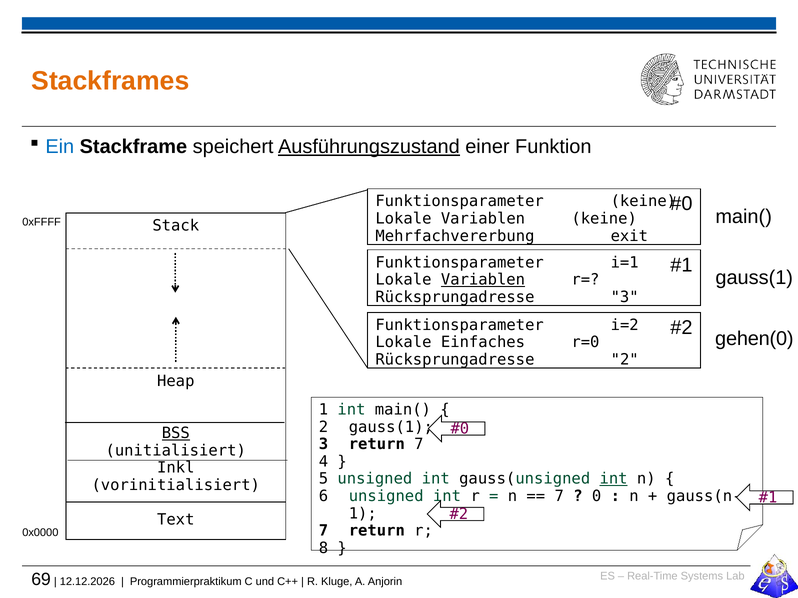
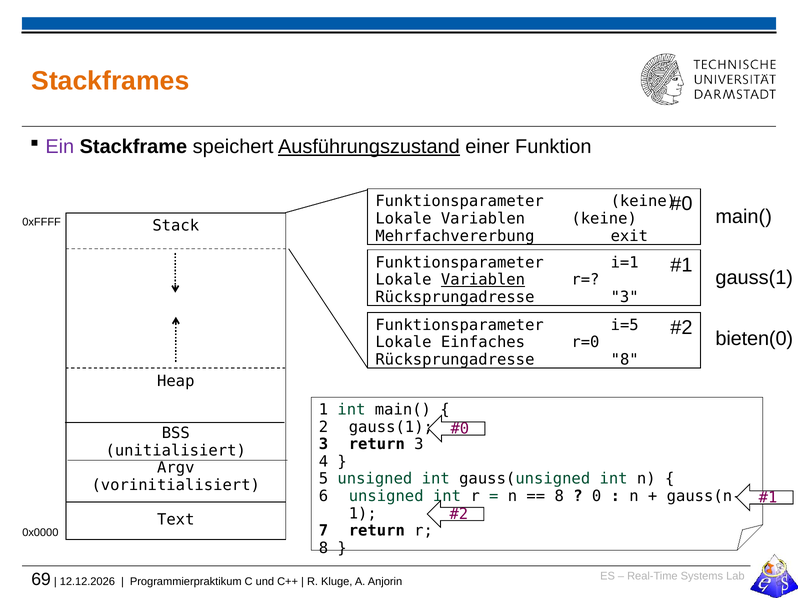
Ein colour: blue -> purple
i=2: i=2 -> i=5
gehen(0: gehen(0 -> bieten(0
Rücksprungadresse 2: 2 -> 8
BSS underline: present -> none
return 7: 7 -> 3
Inkl: Inkl -> Argv
int at (614, 479) underline: present -> none
7 at (559, 497): 7 -> 8
